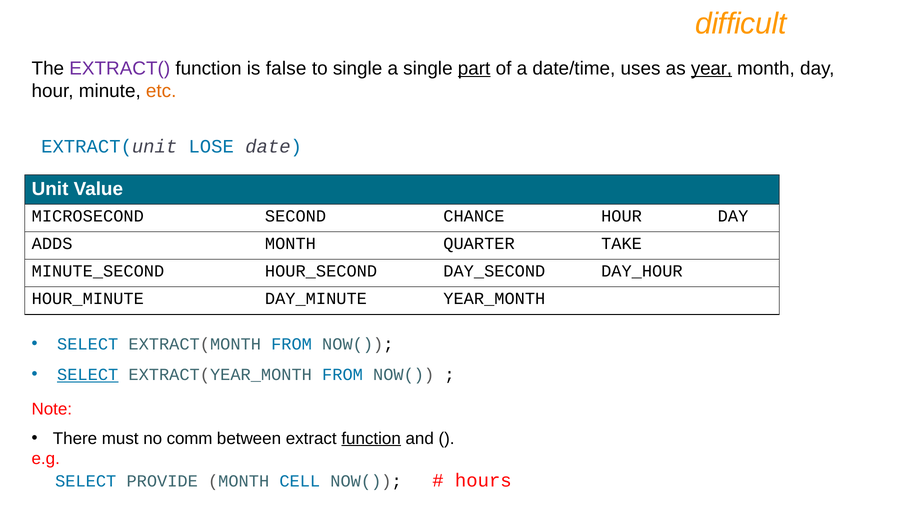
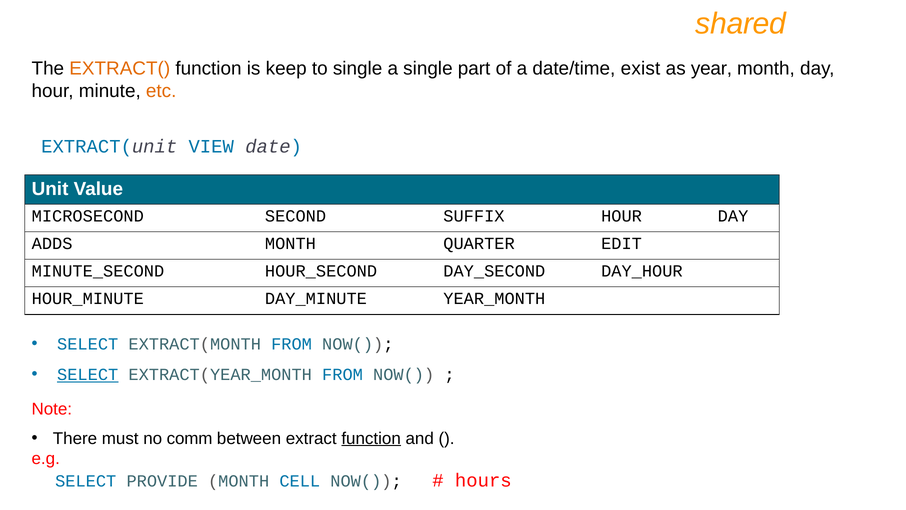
difficult: difficult -> shared
EXTRACT( colour: purple -> orange
false: false -> keep
part underline: present -> none
uses: uses -> exist
year underline: present -> none
LOSE: LOSE -> VIEW
CHANCE: CHANCE -> SUFFIX
TAKE: TAKE -> EDIT
